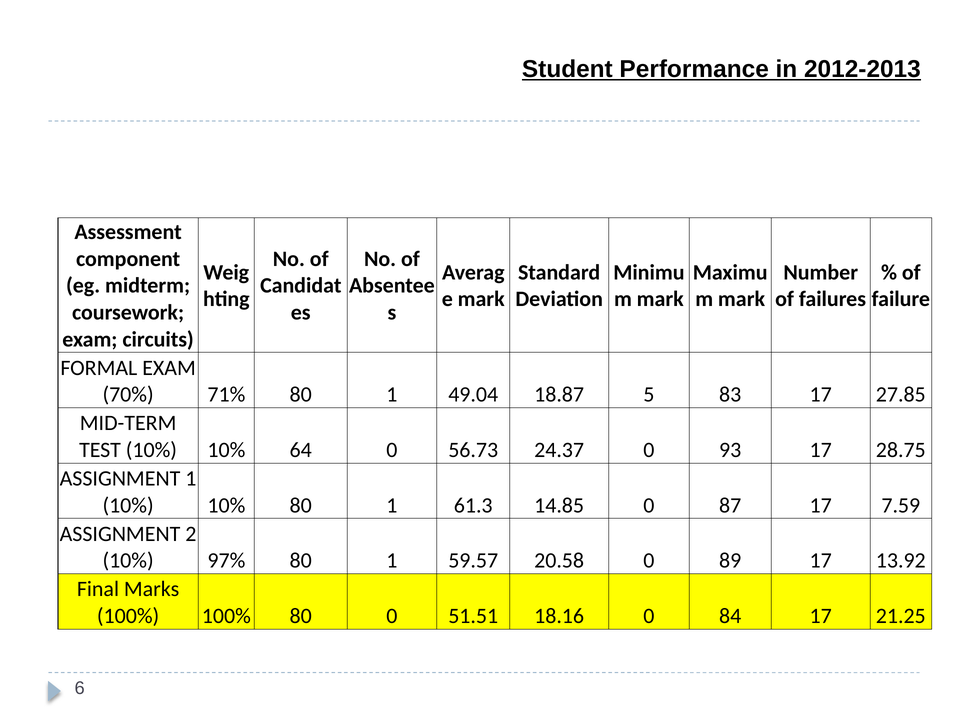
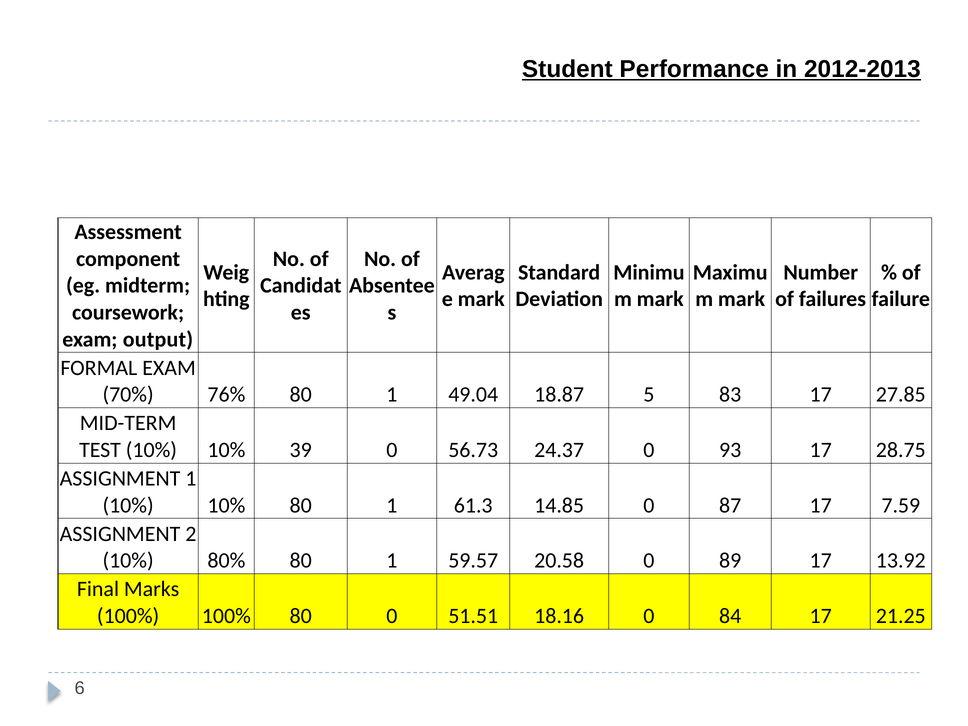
circuits: circuits -> output
71%: 71% -> 76%
64: 64 -> 39
97%: 97% -> 80%
